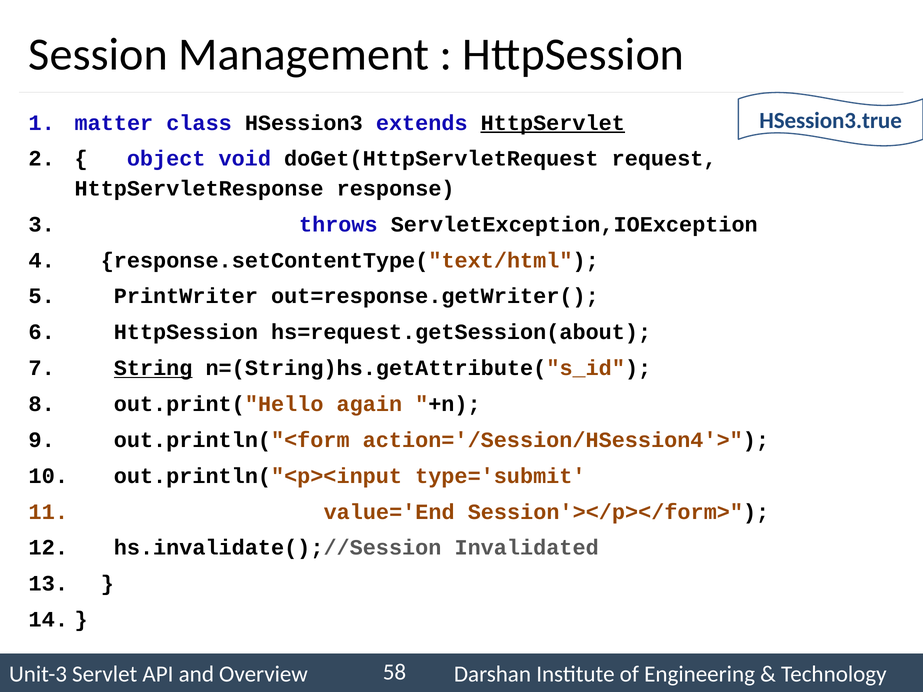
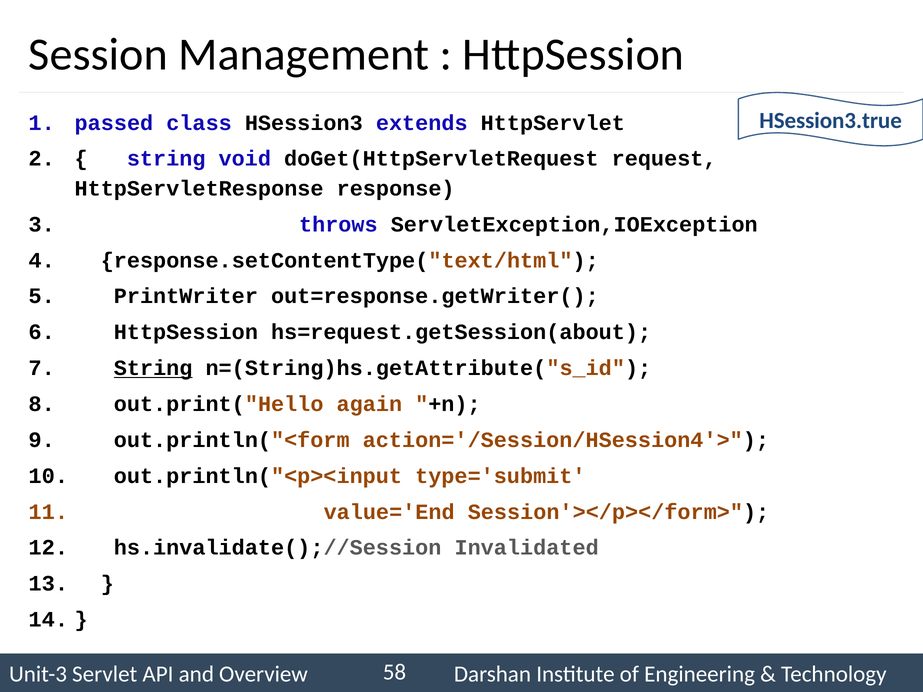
matter: matter -> passed
HttpServlet underline: present -> none
object at (166, 159): object -> string
